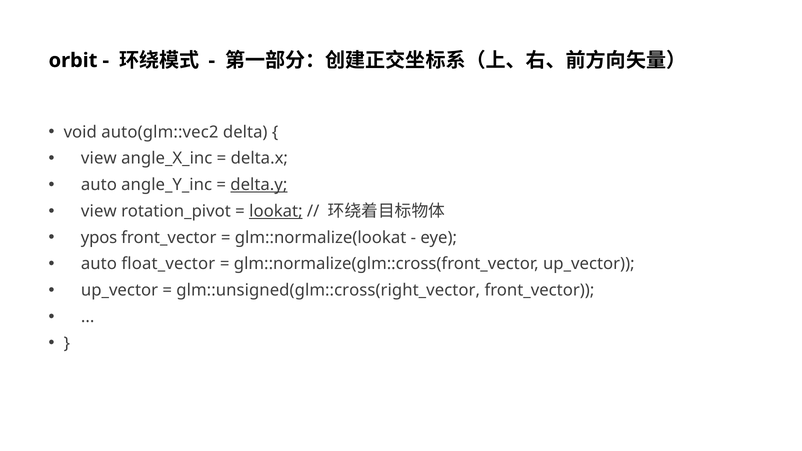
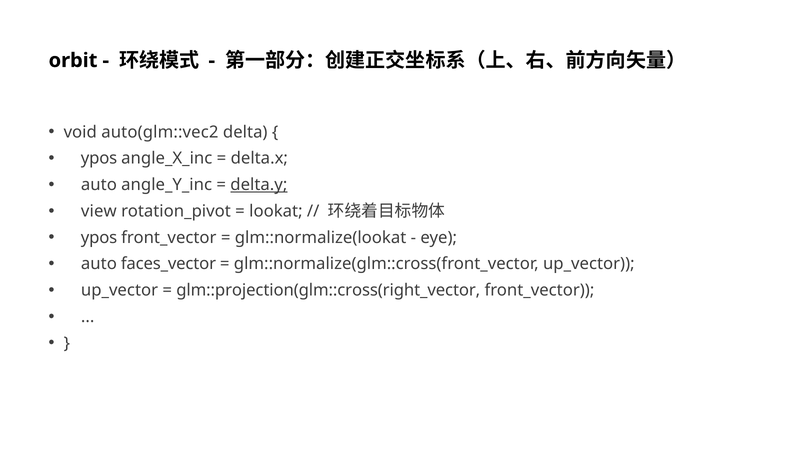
view at (99, 158): view -> ypos
lookat underline: present -> none
float_vector: float_vector -> faces_vector
glm::unsigned(glm::cross(right_vector: glm::unsigned(glm::cross(right_vector -> glm::projection(glm::cross(right_vector
